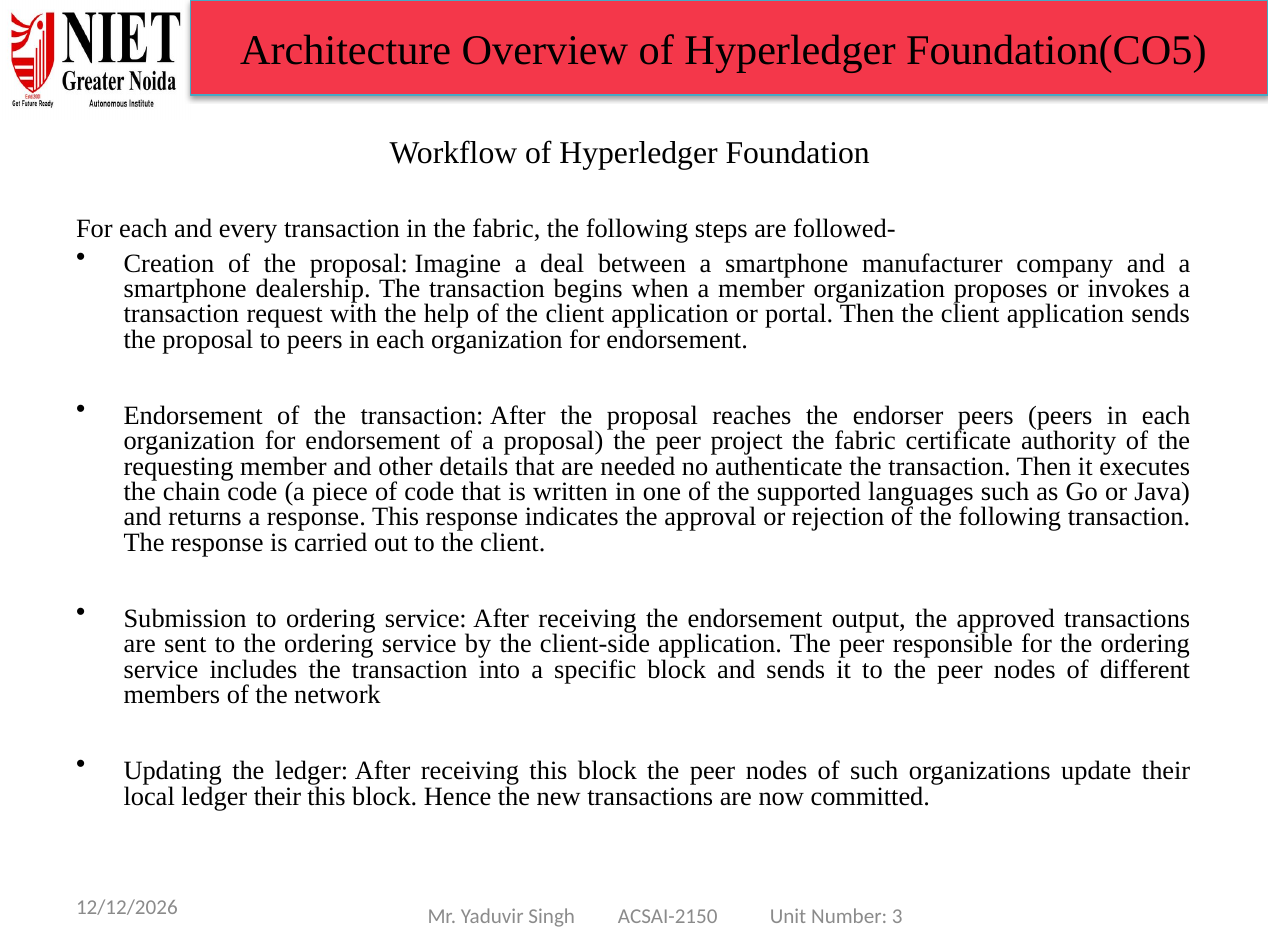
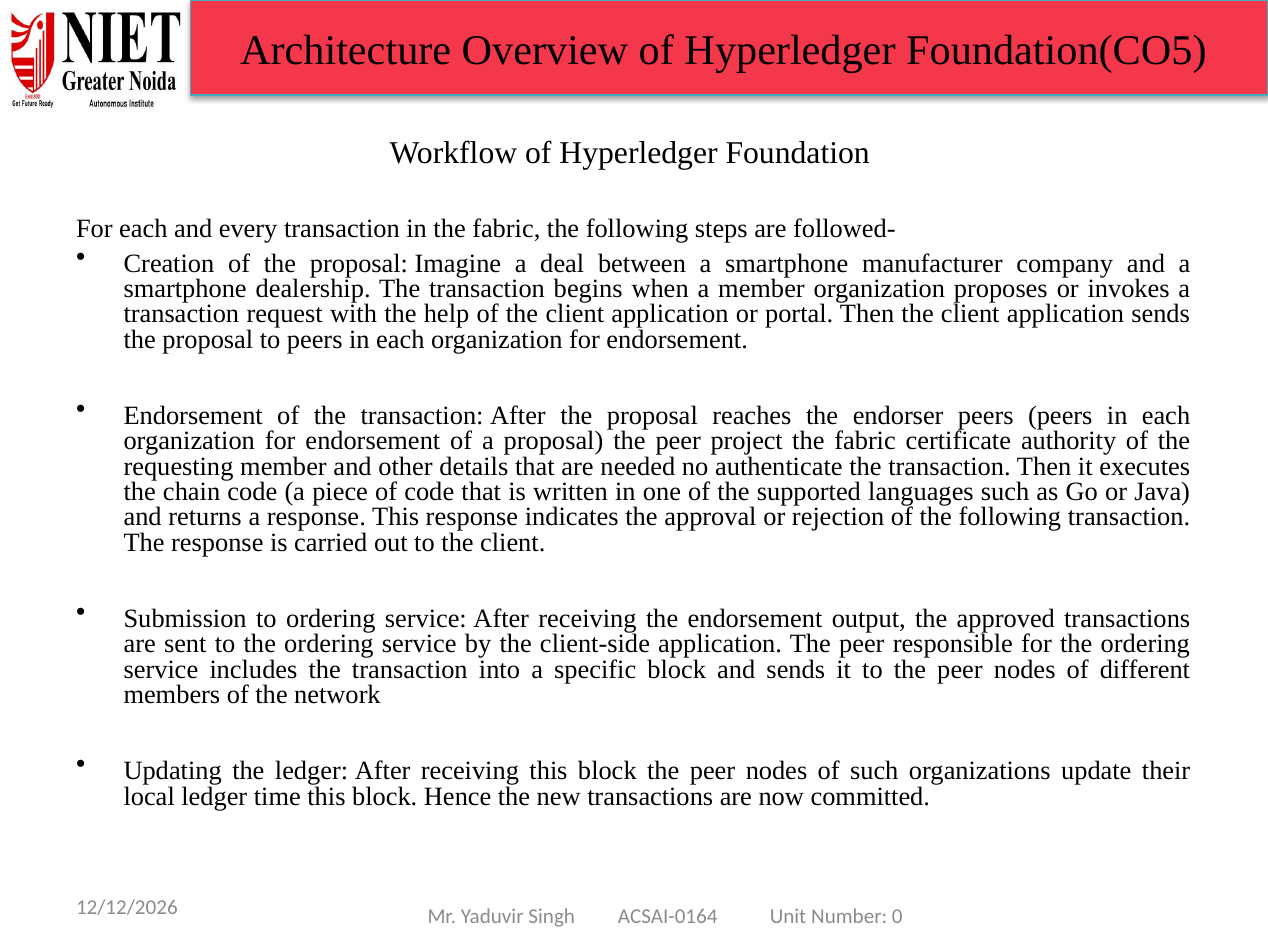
ledger their: their -> time
ACSAI-2150: ACSAI-2150 -> ACSAI-0164
3: 3 -> 0
